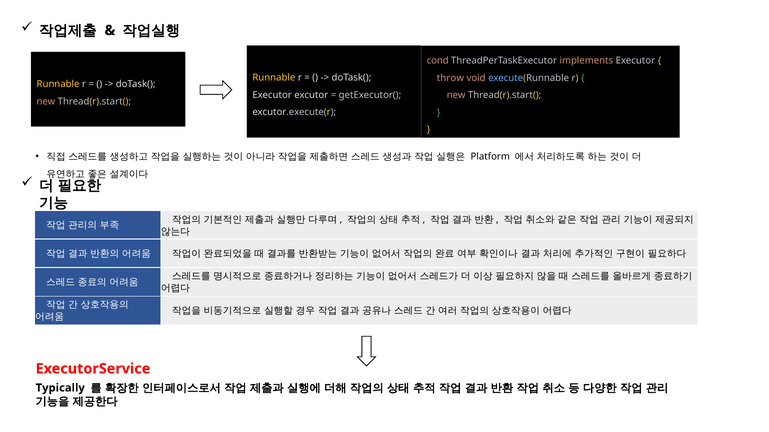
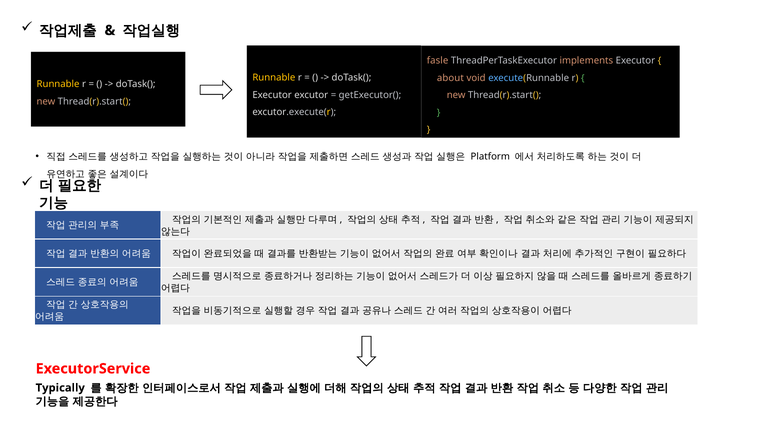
cond: cond -> fasle
throw: throw -> about
